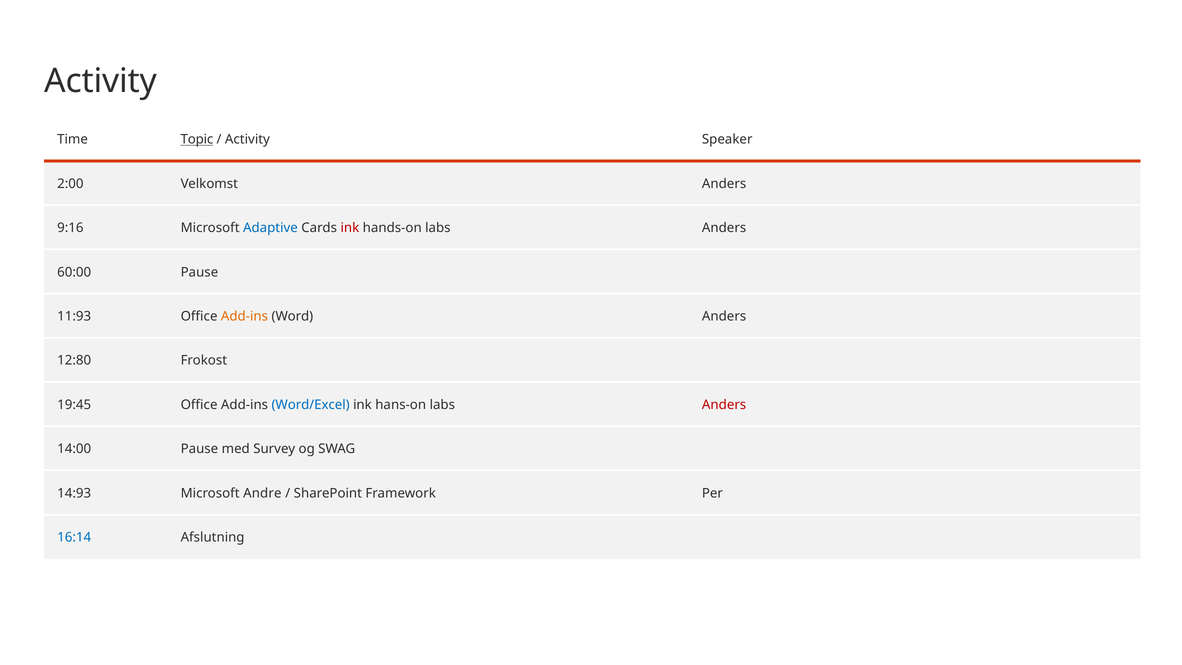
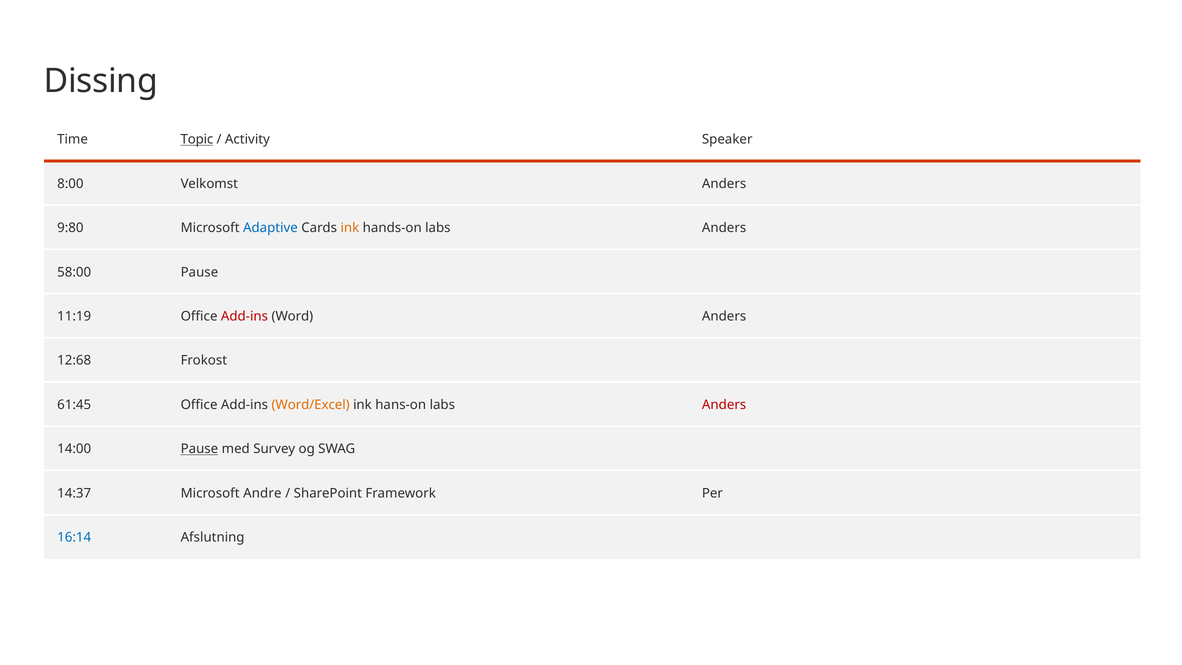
Activity at (101, 81): Activity -> Dissing
2:00: 2:00 -> 8:00
9:16: 9:16 -> 9:80
ink at (350, 228) colour: red -> orange
60:00: 60:00 -> 58:00
11:93: 11:93 -> 11:19
Add-ins at (244, 316) colour: orange -> red
12:80: 12:80 -> 12:68
19:45: 19:45 -> 61:45
Word/Excel colour: blue -> orange
Pause at (199, 449) underline: none -> present
14:93: 14:93 -> 14:37
